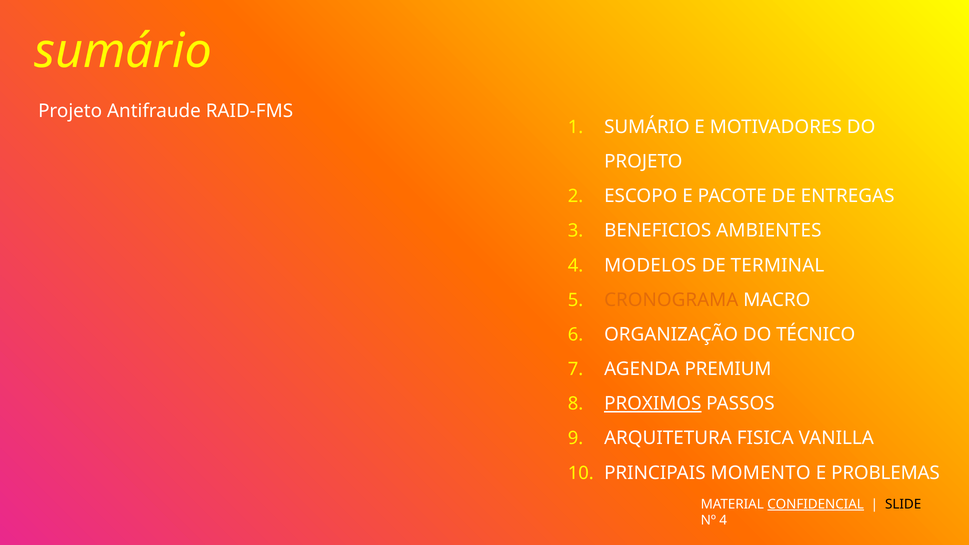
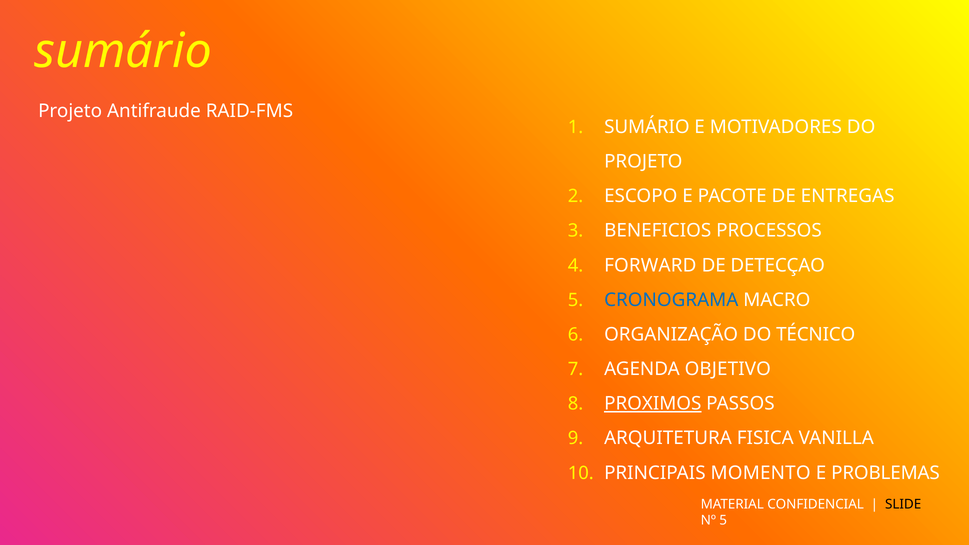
AMBIENTES: AMBIENTES -> PROCESSOS
MODELOS: MODELOS -> FORWARD
TERMINAL: TERMINAL -> DETECÇAO
CRONOGRAMA colour: orange -> blue
PREMIUM: PREMIUM -> OBJETIVO
CONFIDENCIAL underline: present -> none
Nº 4: 4 -> 5
